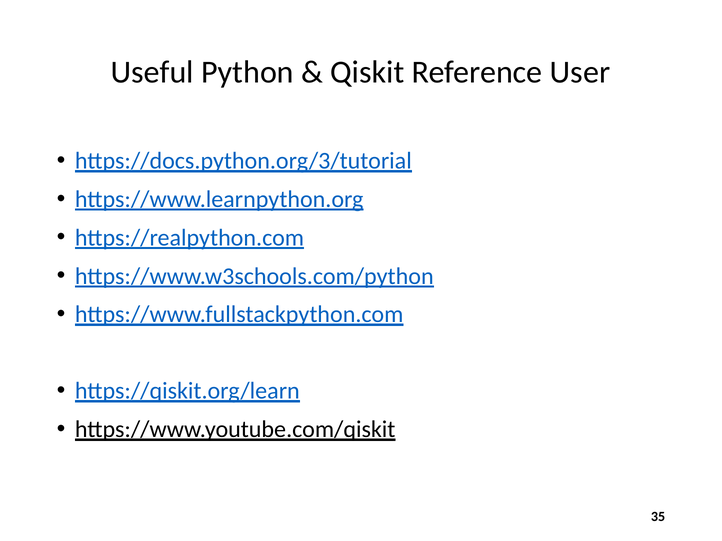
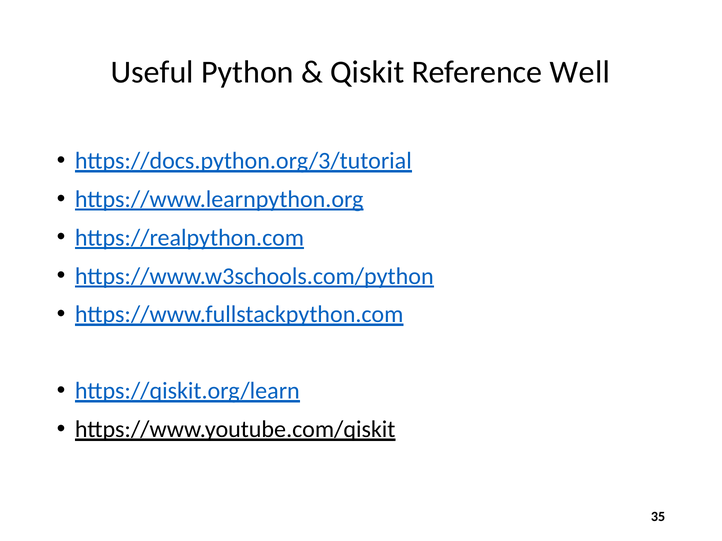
User: User -> Well
